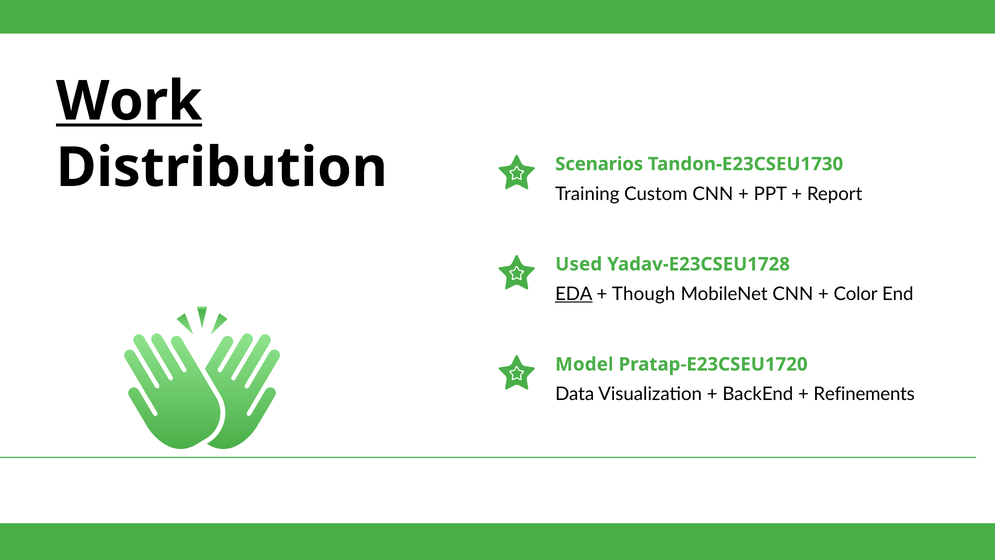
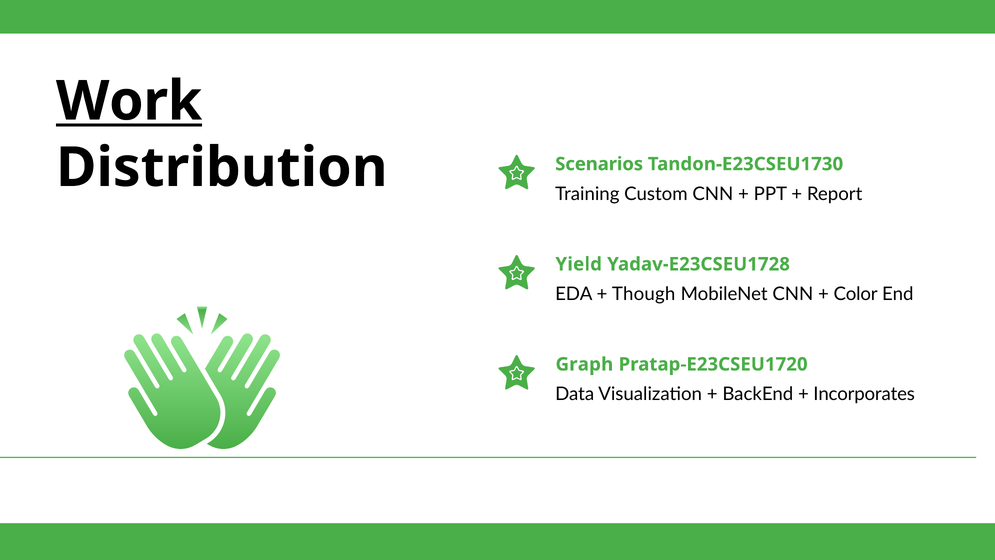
Used: Used -> Yield
EDA underline: present -> none
Model: Model -> Graph
Refinements: Refinements -> Incorporates
